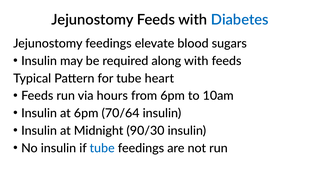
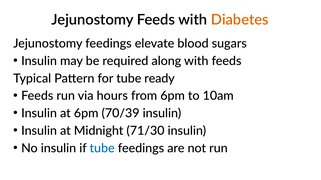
Diabetes colour: blue -> orange
heart: heart -> ready
70/64: 70/64 -> 70/39
90/30: 90/30 -> 71/30
